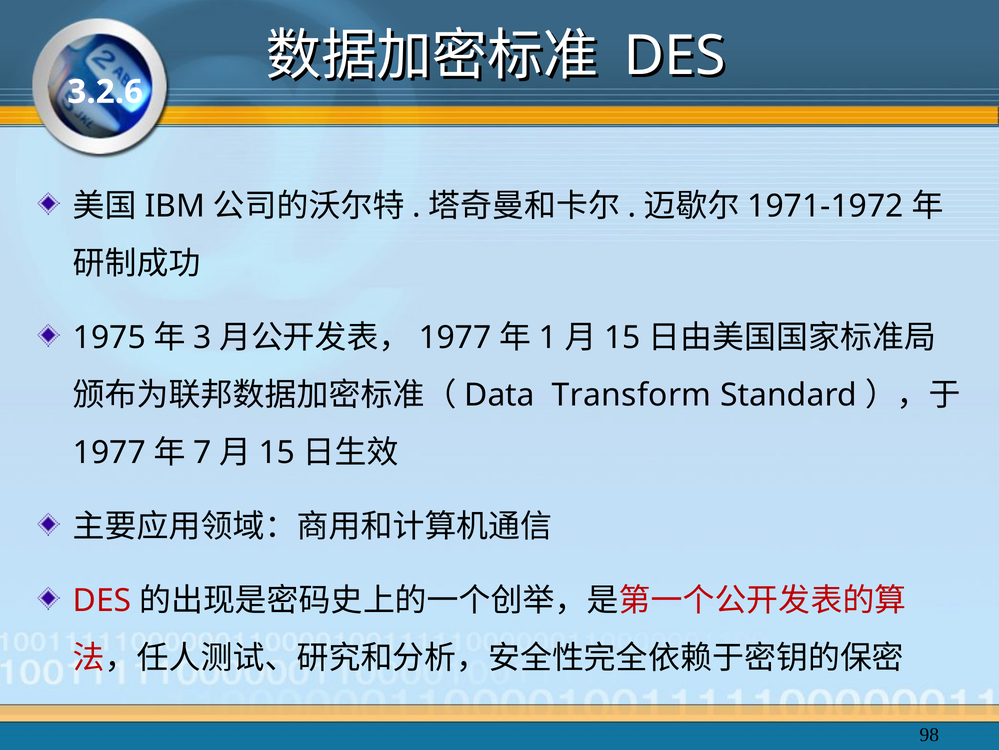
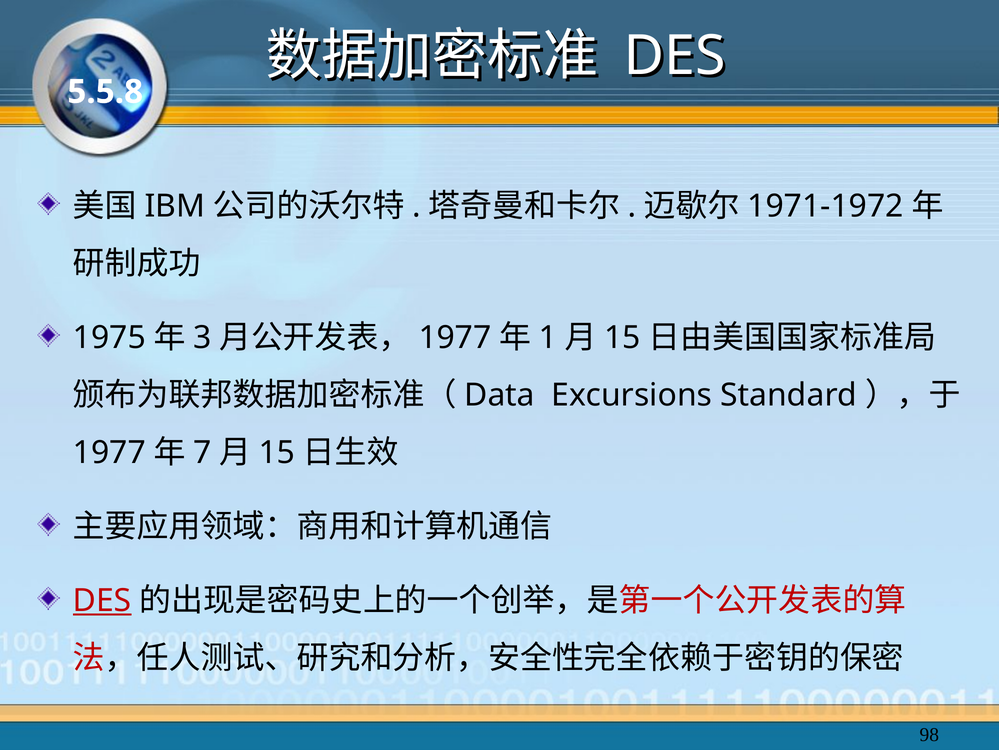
3.2.6: 3.2.6 -> 5.5.8
Transform: Transform -> Excursions
DES at (102, 600) underline: none -> present
